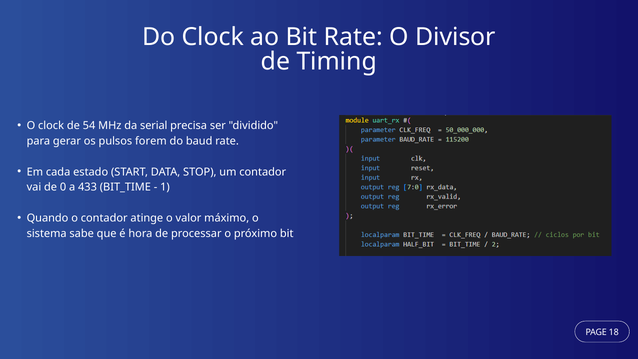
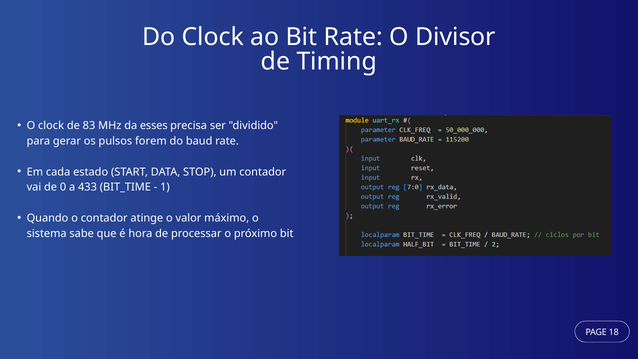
54: 54 -> 83
serial: serial -> esses
